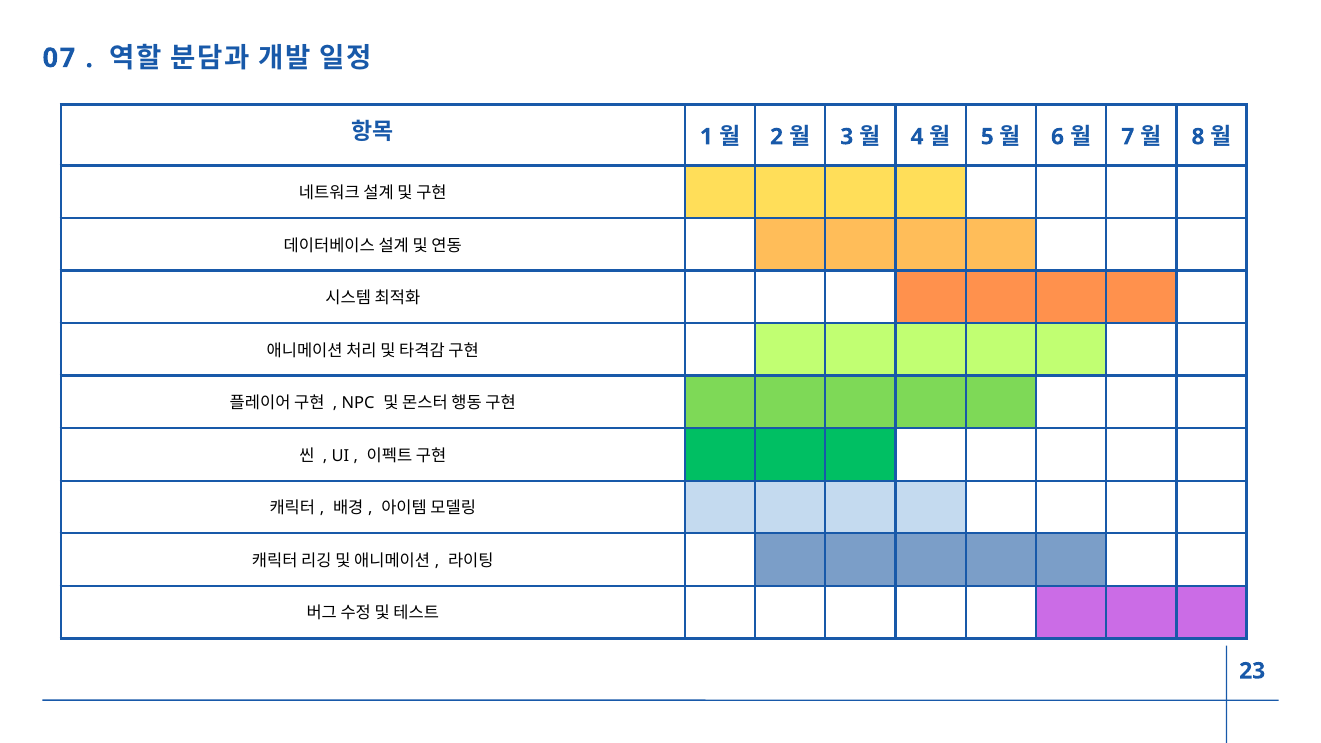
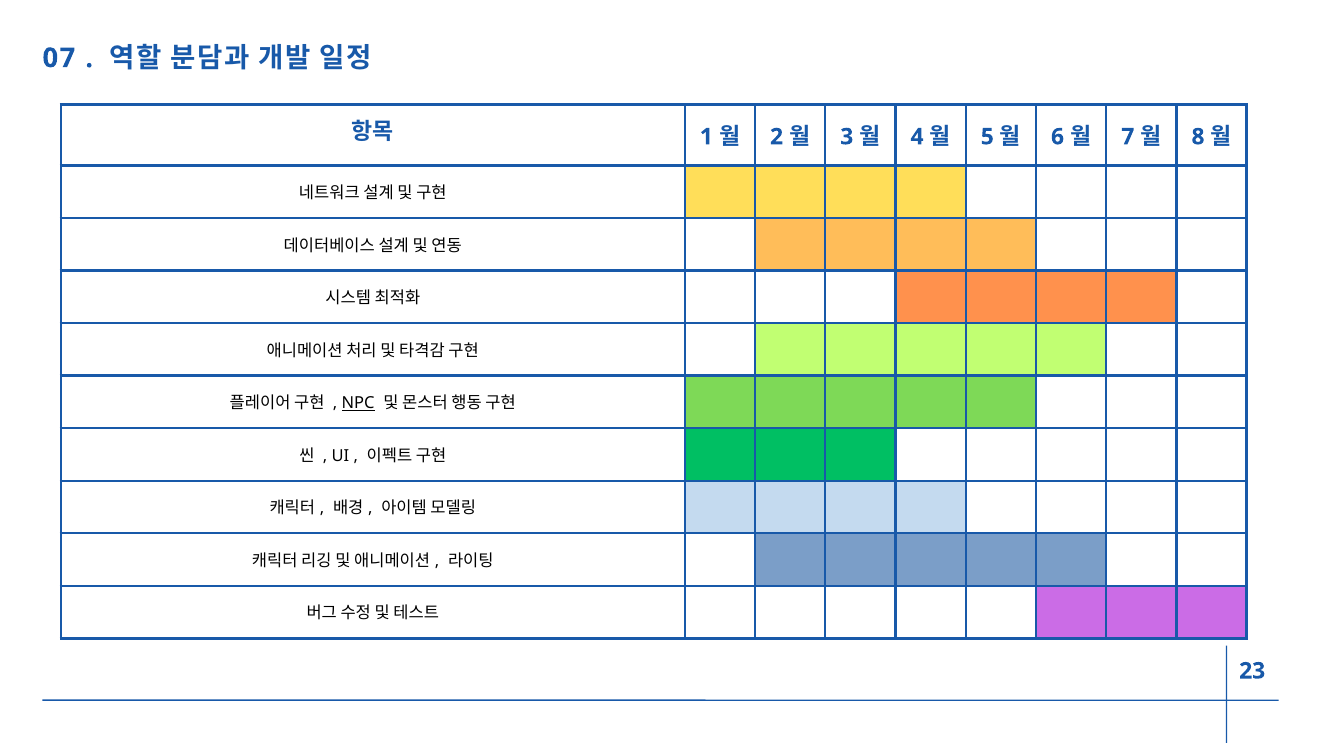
NPC underline: none -> present
